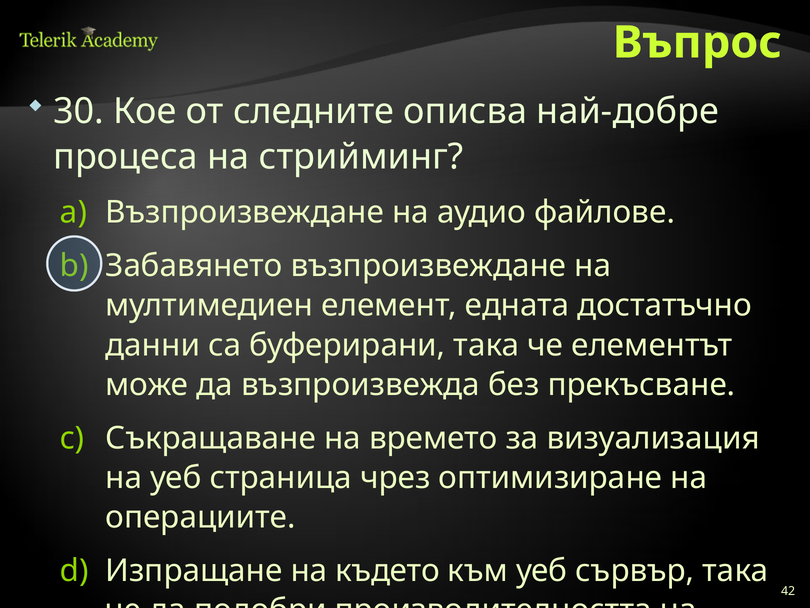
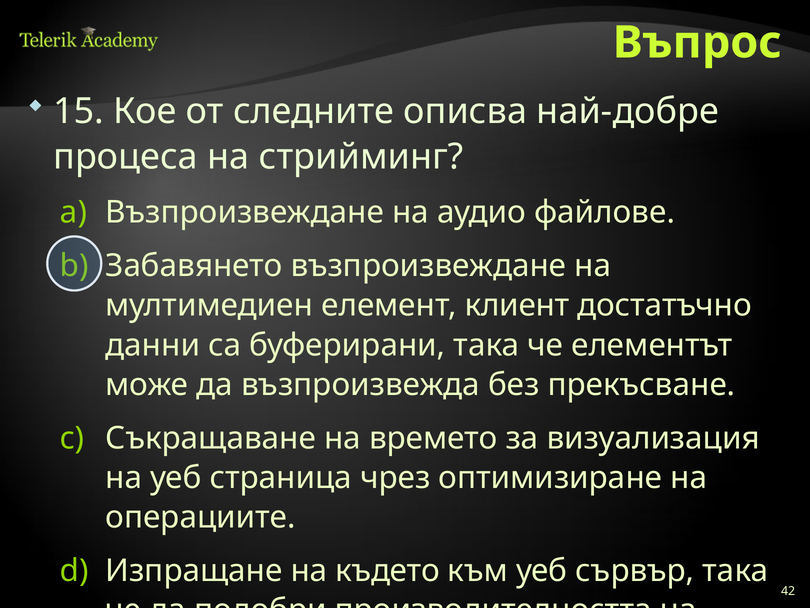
30: 30 -> 15
едната: едната -> клиент
